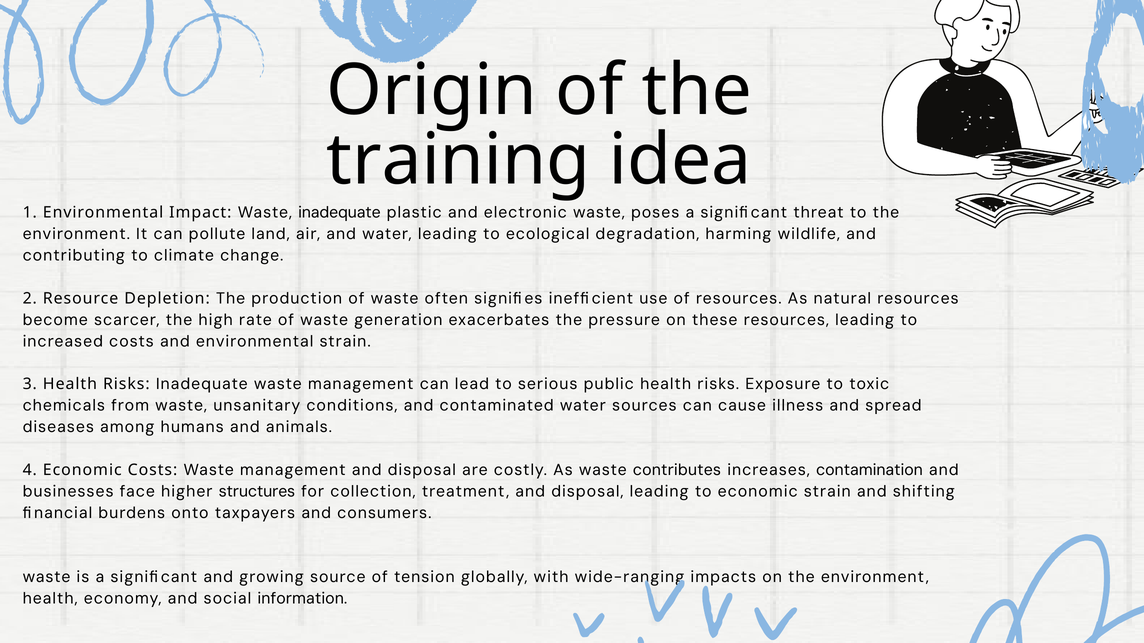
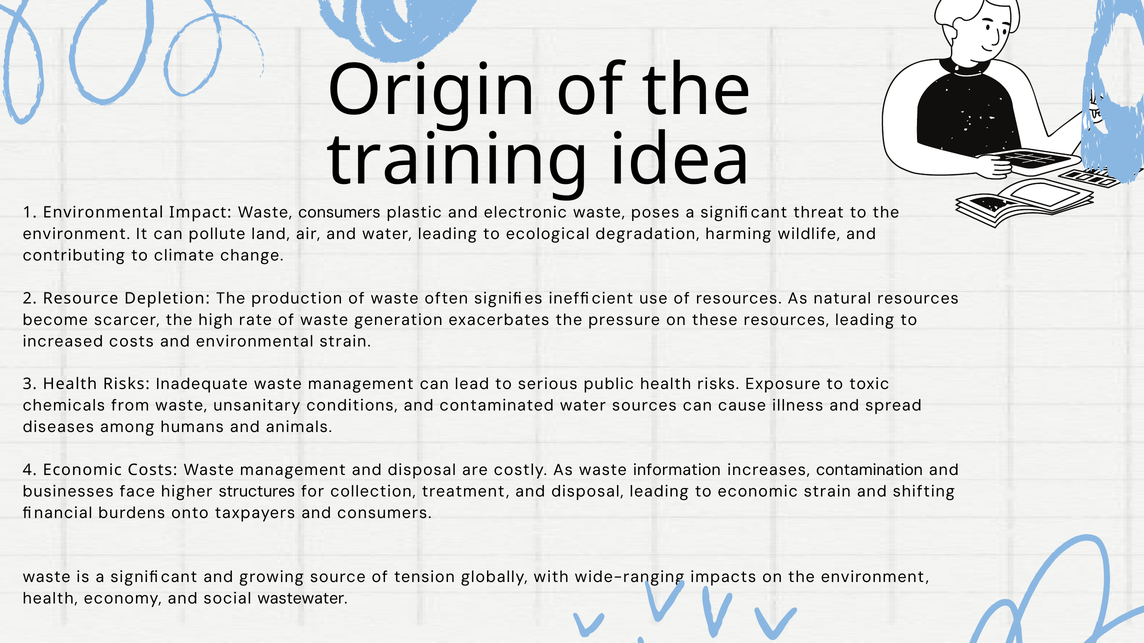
Waste inadequate: inadequate -> consumers
contributes: contributes -> information
information: information -> wastewater
